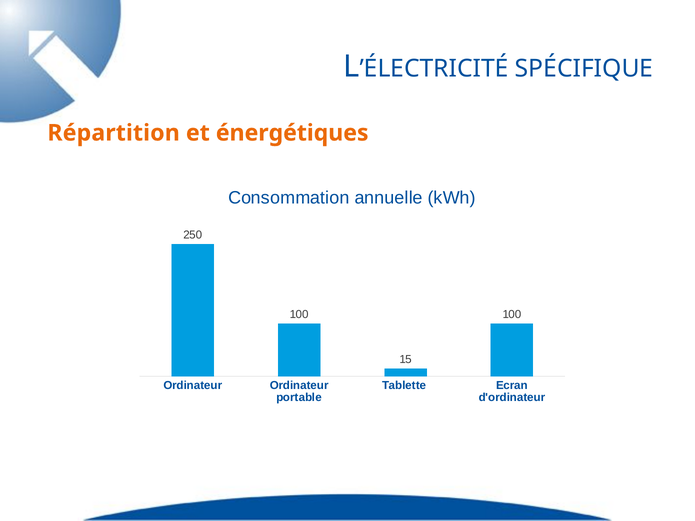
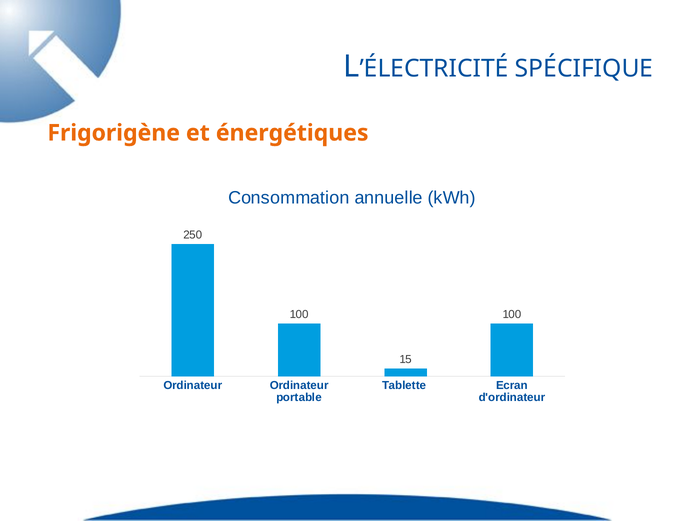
Répartition: Répartition -> Frigorigène
